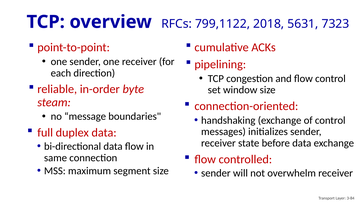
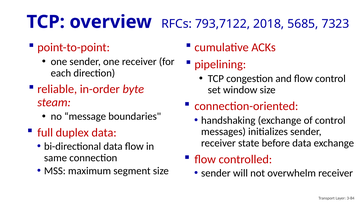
799,1122: 799,1122 -> 793,7122
5631: 5631 -> 5685
